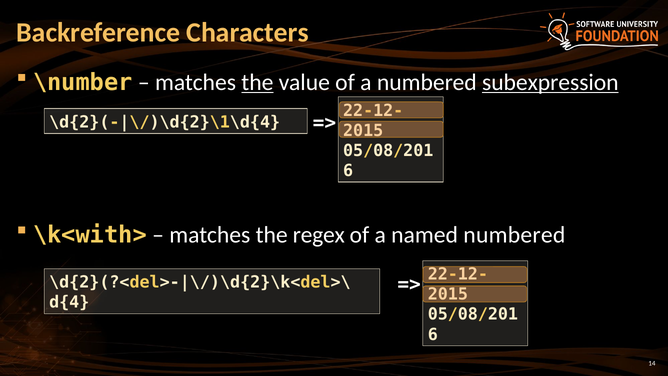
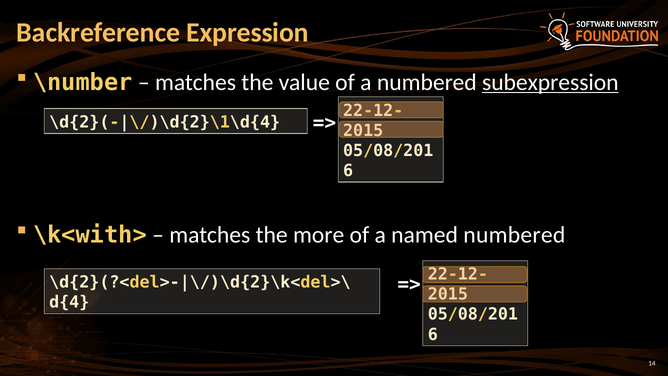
Characters: Characters -> Expression
the at (257, 82) underline: present -> none
regex: regex -> more
